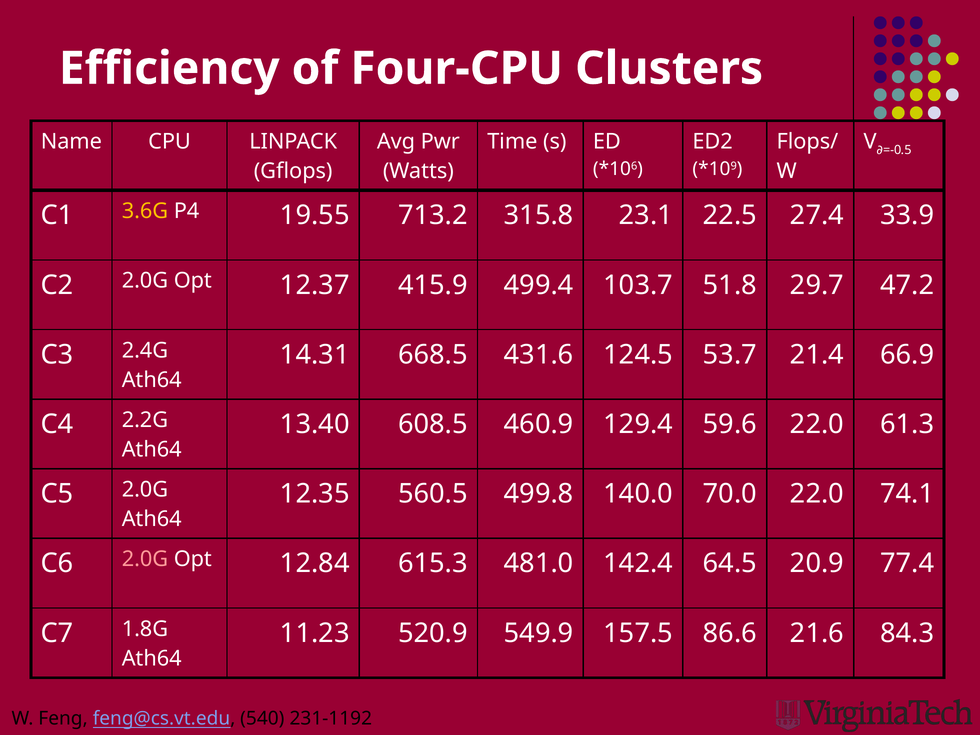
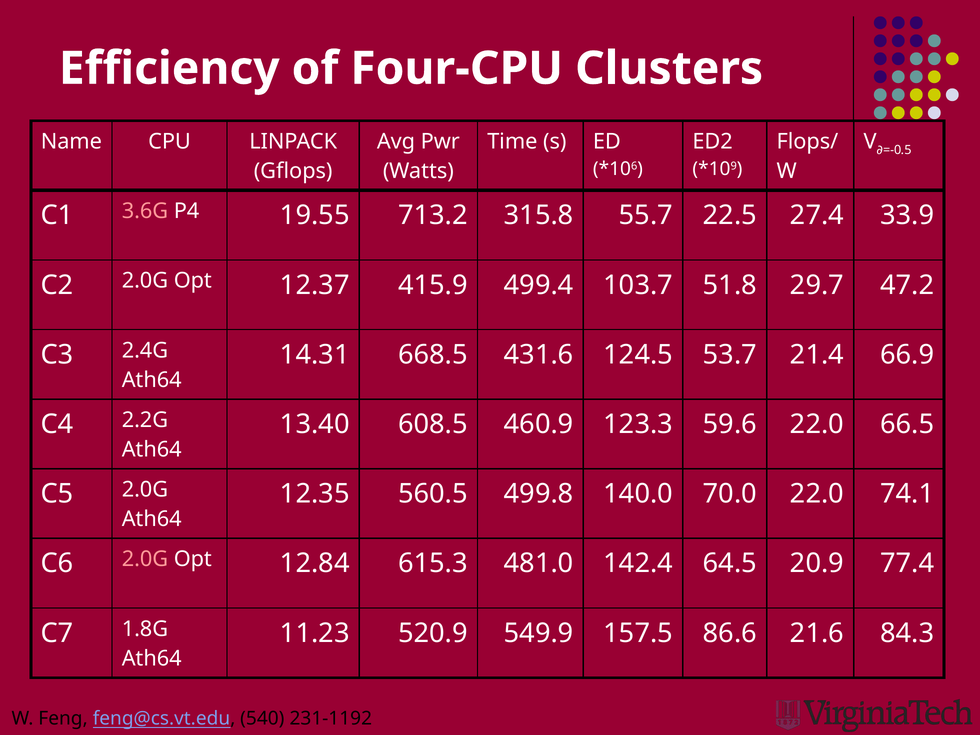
3.6G colour: yellow -> pink
23.1: 23.1 -> 55.7
129.4: 129.4 -> 123.3
61.3: 61.3 -> 66.5
